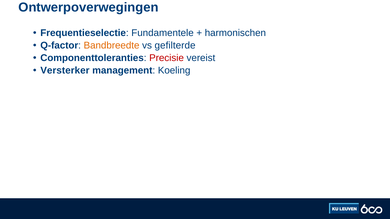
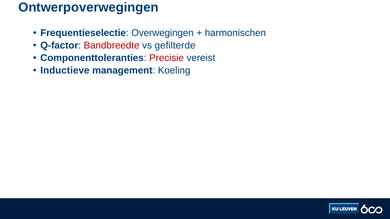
Fundamentele: Fundamentele -> Overwegingen
Bandbreedte colour: orange -> red
Versterker: Versterker -> Inductieve
